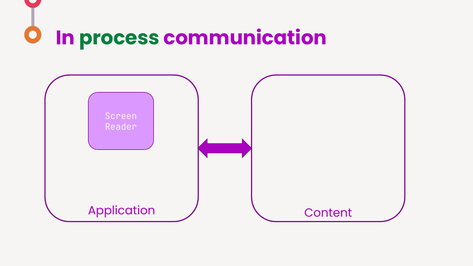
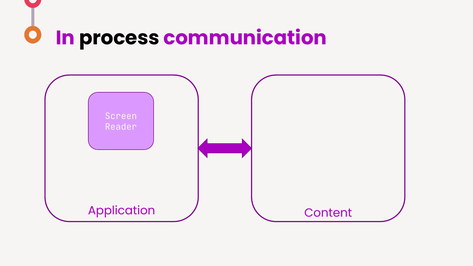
process colour: green -> black
